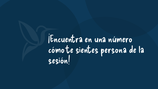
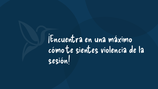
número: número -> máximo
persona: persona -> violencia
